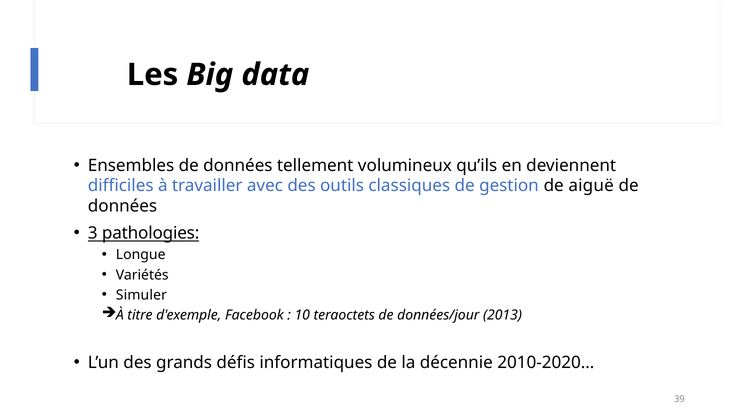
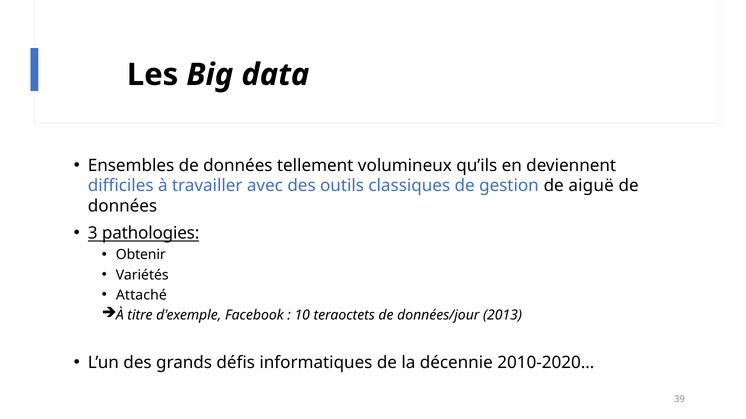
Longue: Longue -> Obtenir
Simuler: Simuler -> Attaché
